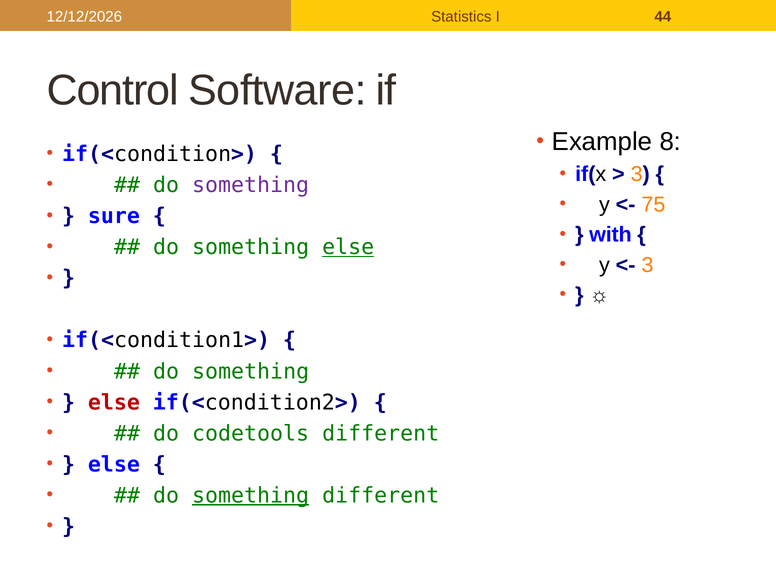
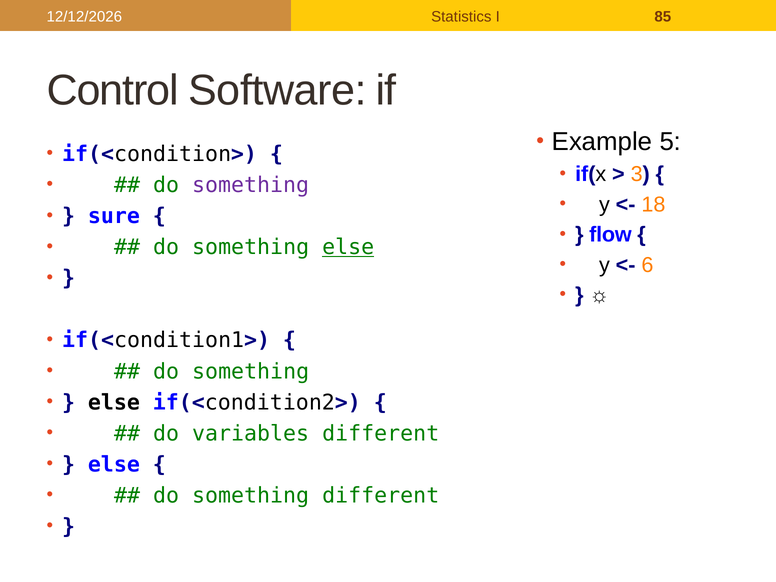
44: 44 -> 85
8: 8 -> 5
75: 75 -> 18
with: with -> flow
3 at (647, 265): 3 -> 6
else at (114, 402) colour: red -> black
codetools: codetools -> variables
something at (251, 496) underline: present -> none
